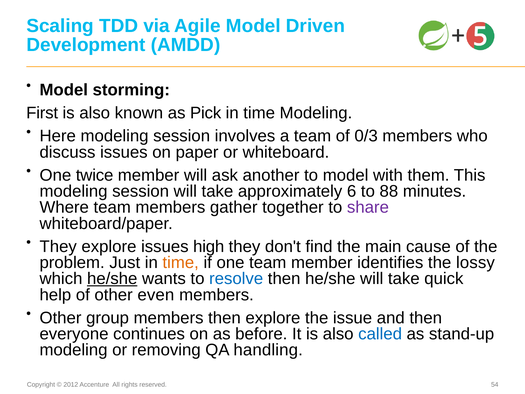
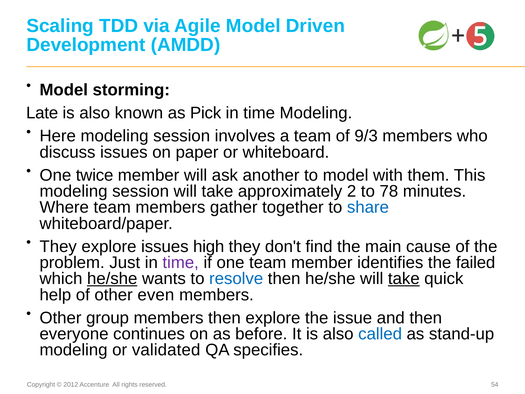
First: First -> Late
0/3: 0/3 -> 9/3
6: 6 -> 2
88: 88 -> 78
share colour: purple -> blue
time at (181, 263) colour: orange -> purple
lossy: lossy -> failed
take at (404, 279) underline: none -> present
removing: removing -> validated
handling: handling -> specifies
